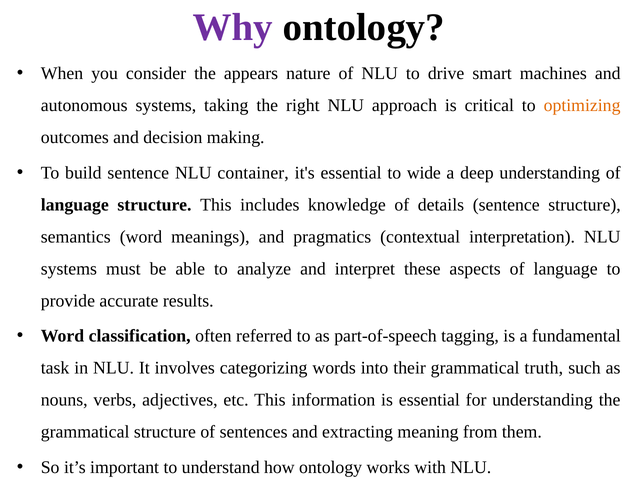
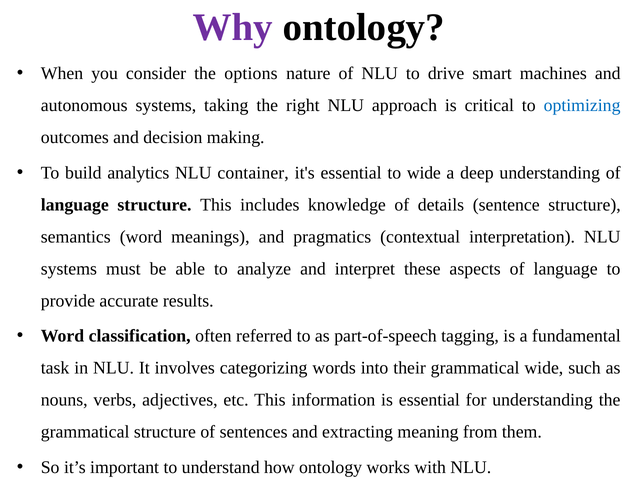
appears: appears -> options
optimizing colour: orange -> blue
build sentence: sentence -> analytics
grammatical truth: truth -> wide
